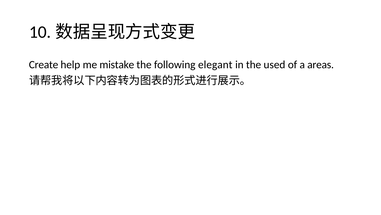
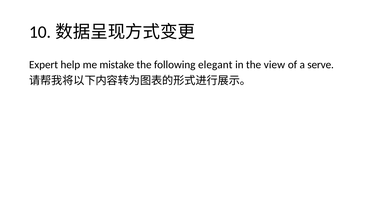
Create: Create -> Expert
used: used -> view
areas: areas -> serve
